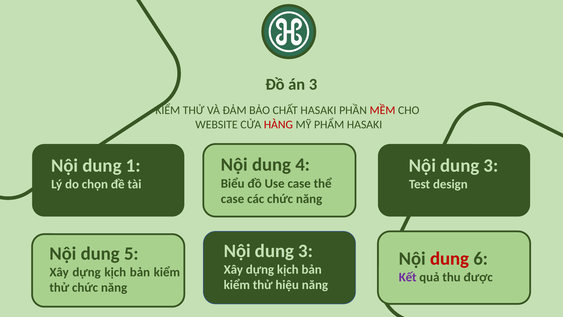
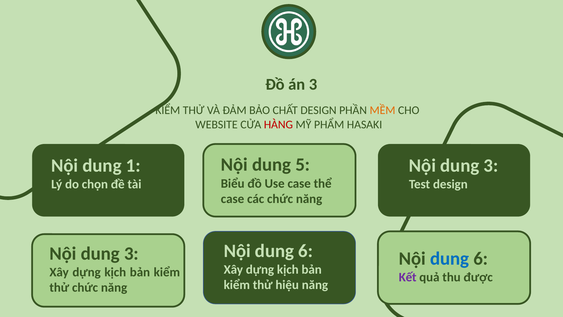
CHẤT HASAKI: HASAKI -> DESIGN
MỀM colour: red -> orange
4: 4 -> 5
3 at (306, 251): 3 -> 6
5 at (131, 253): 5 -> 3
dung at (450, 258) colour: red -> blue
